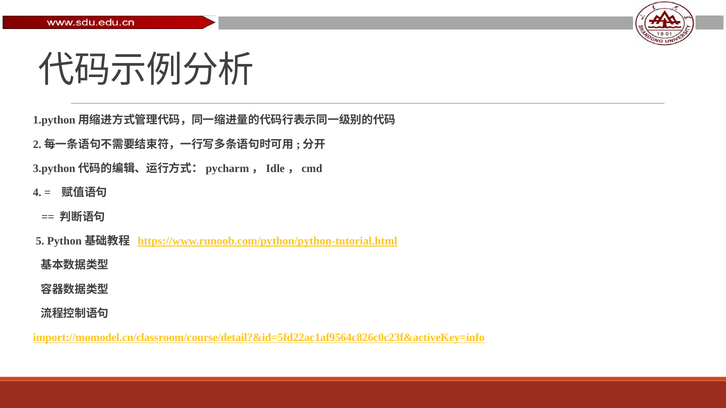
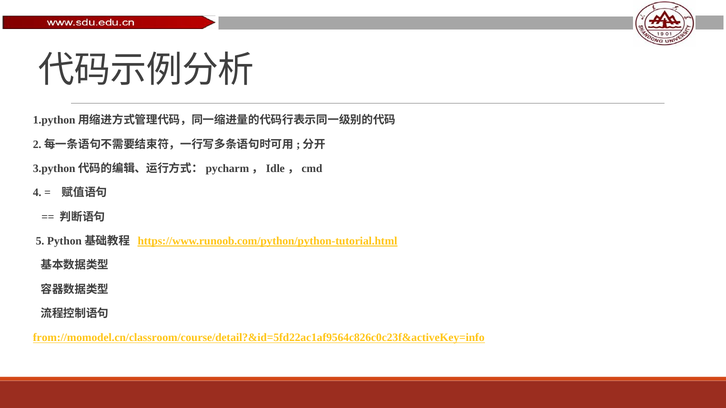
import://momodel.cn/classroom/course/detail?&id=5fd22ac1af9564c826c0c23f&activeKey=info: import://momodel.cn/classroom/course/detail?&id=5fd22ac1af9564c826c0c23f&activeKey=info -> from://momodel.cn/classroom/course/detail?&id=5fd22ac1af9564c826c0c23f&activeKey=info
